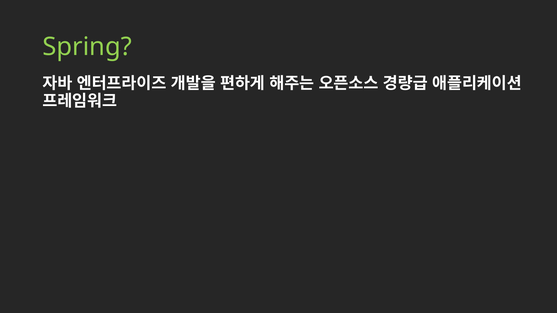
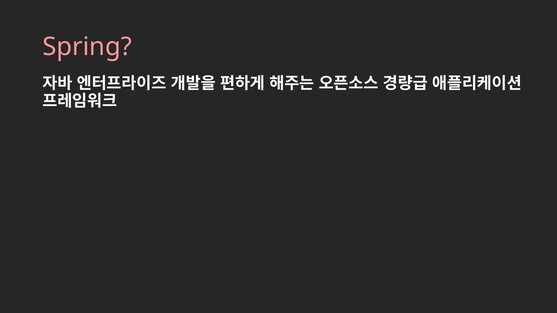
Spring colour: light green -> pink
